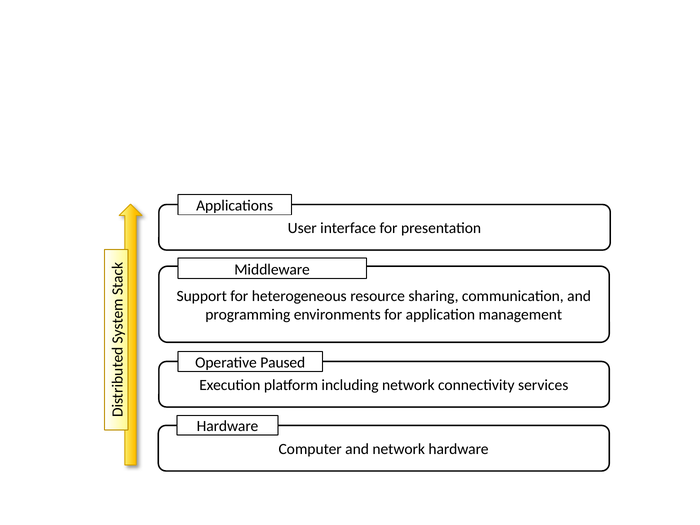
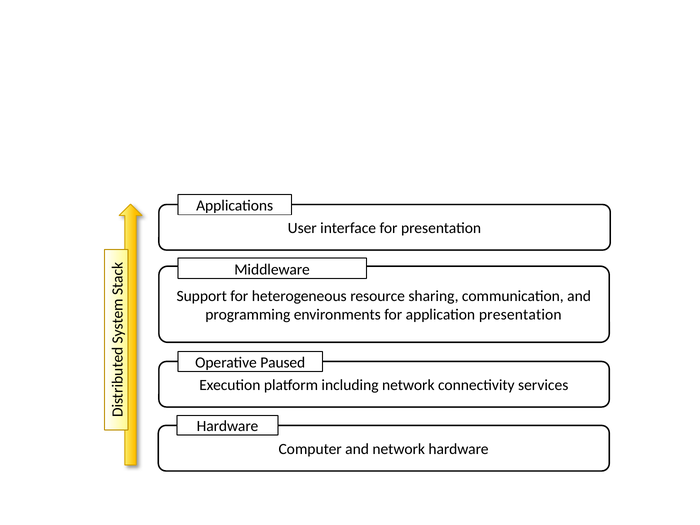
application management: management -> presentation
